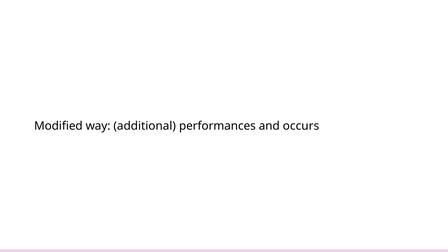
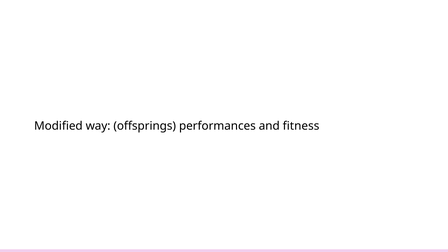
additional: additional -> offsprings
occurs: occurs -> fitness
